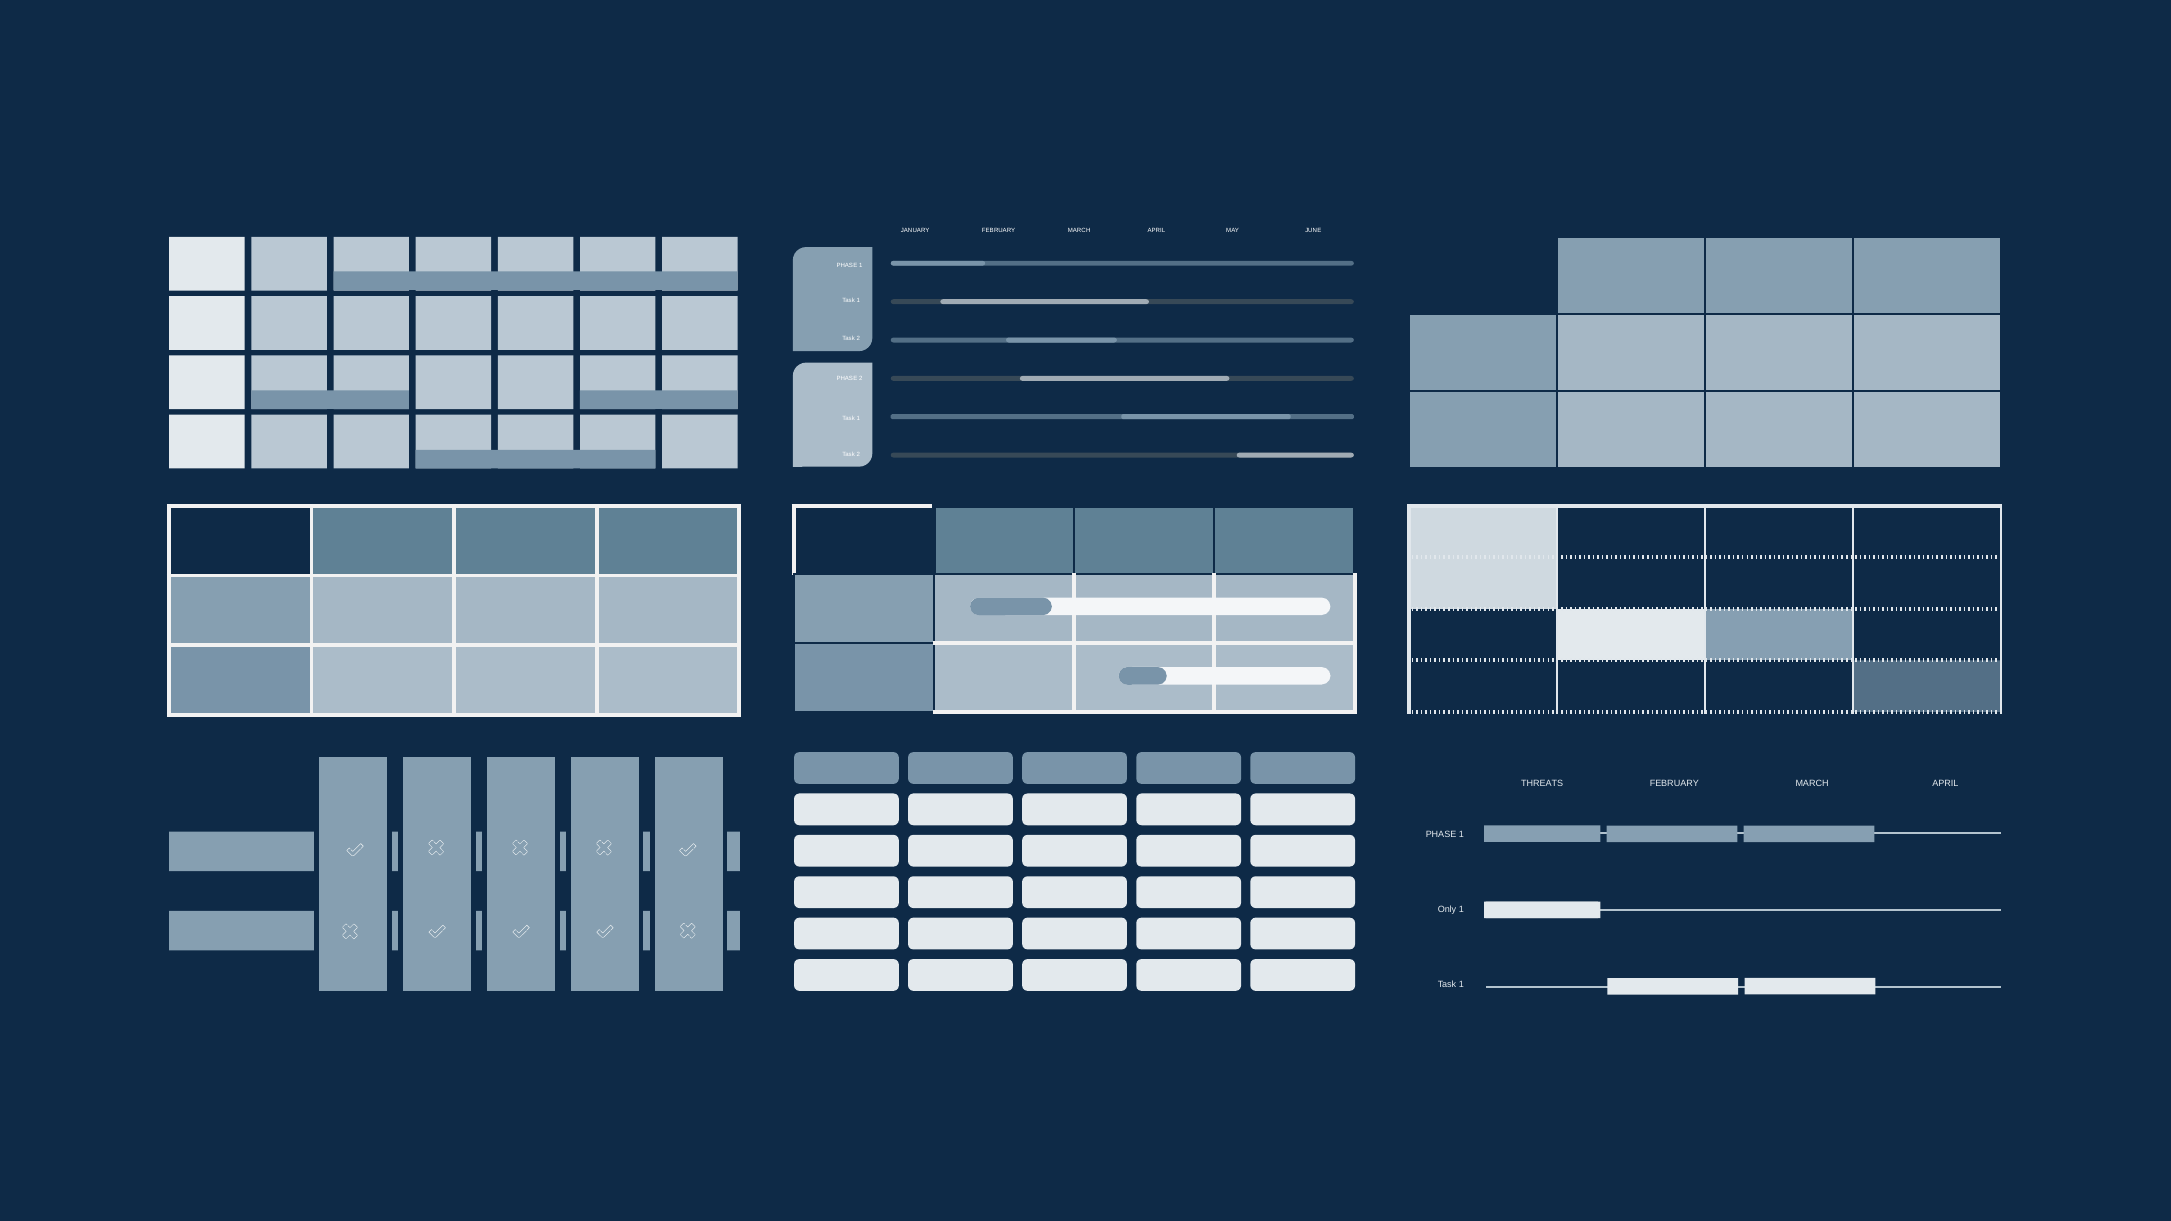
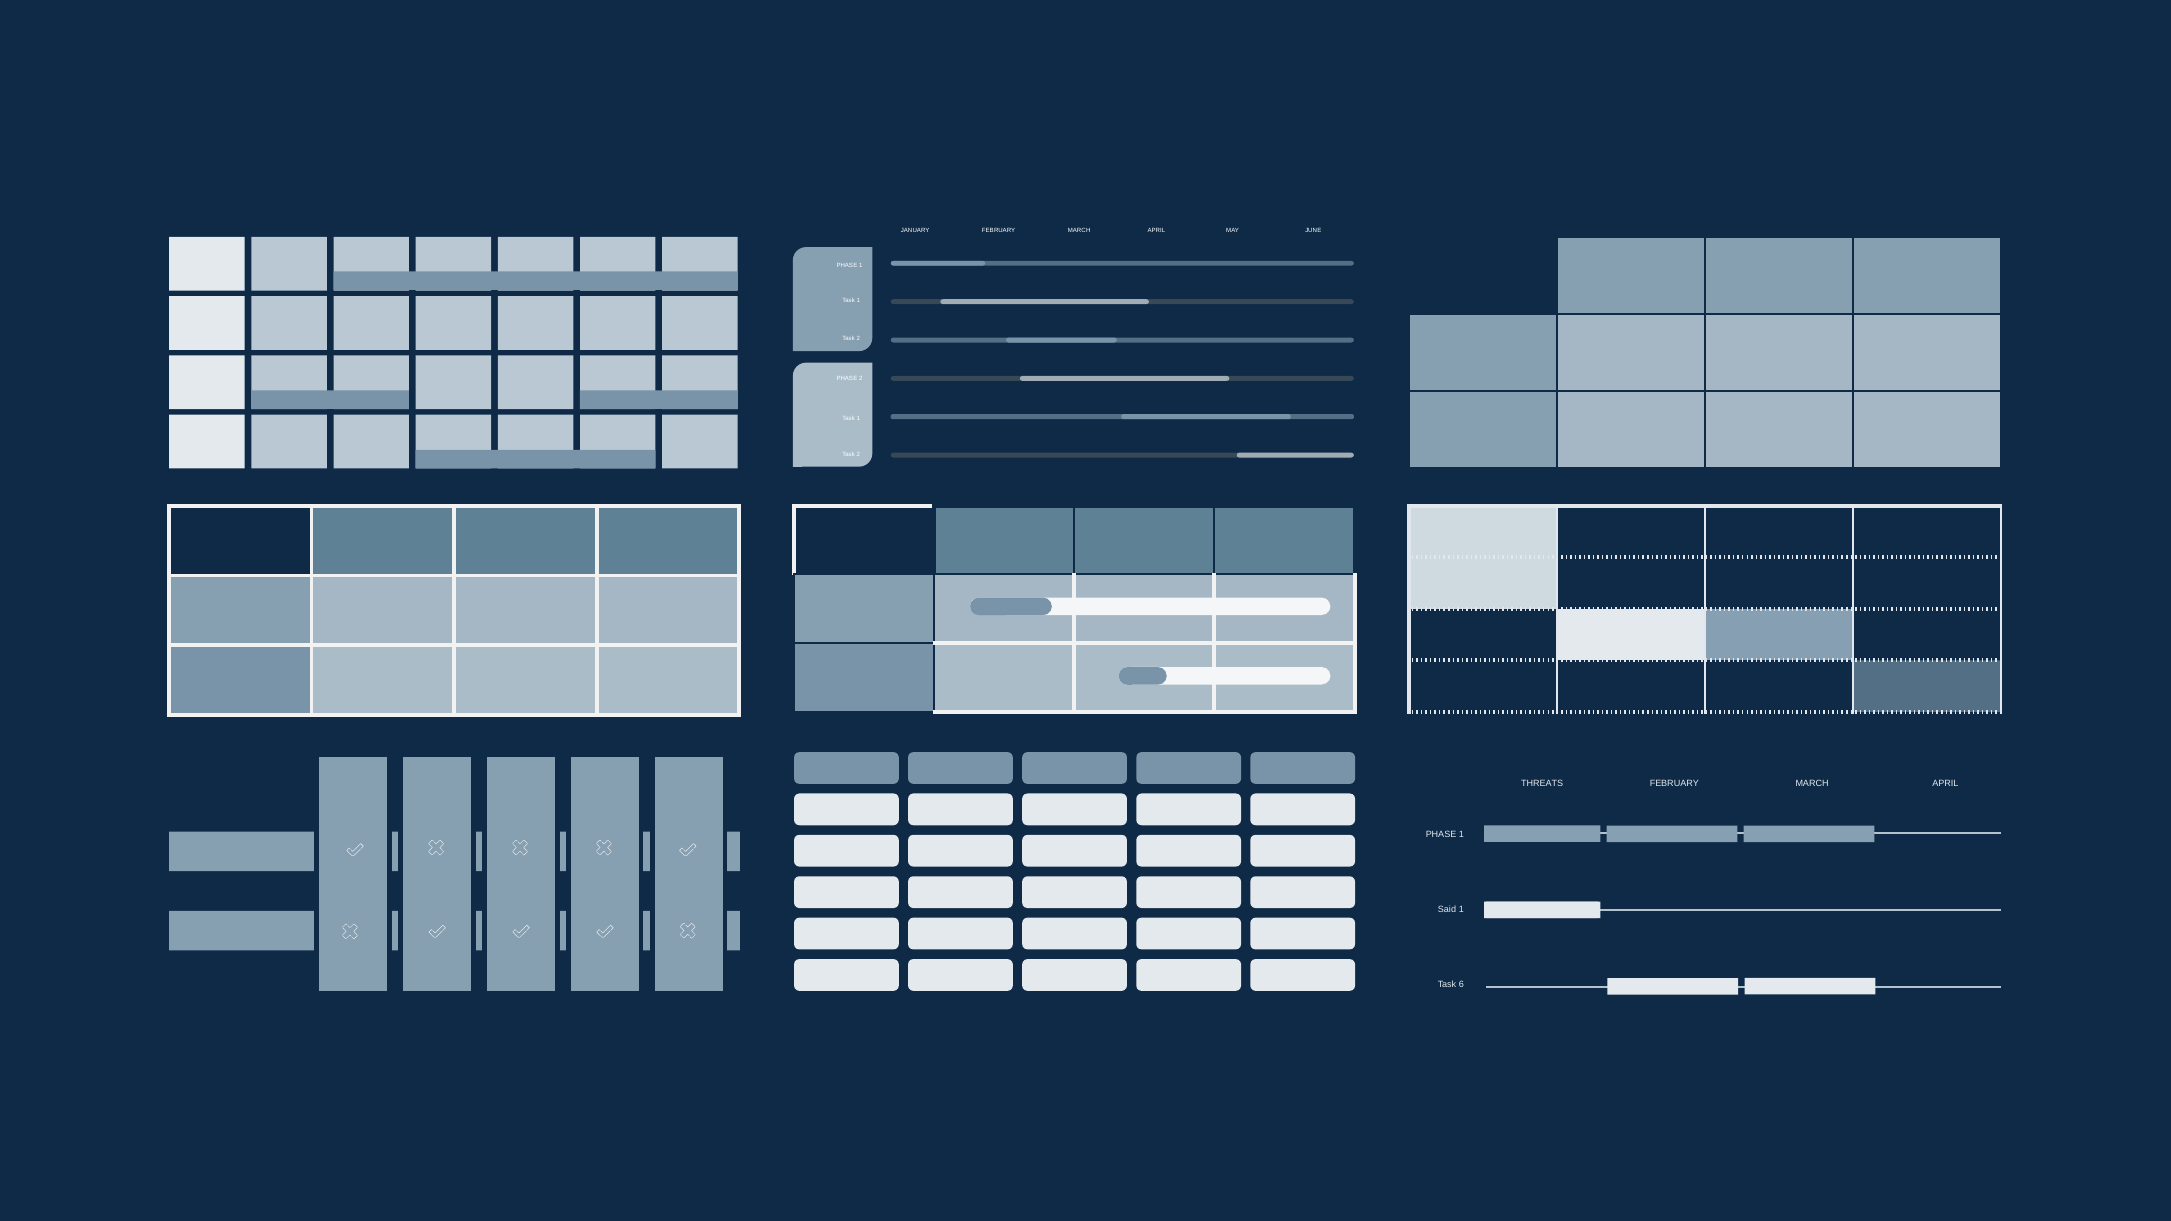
Only: Only -> Said
1 at (1461, 984): 1 -> 6
